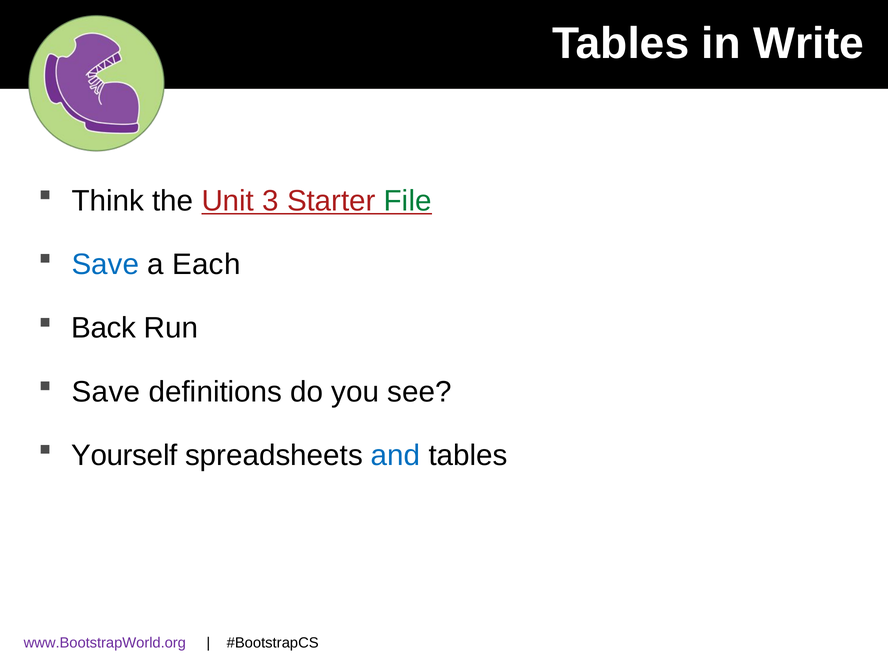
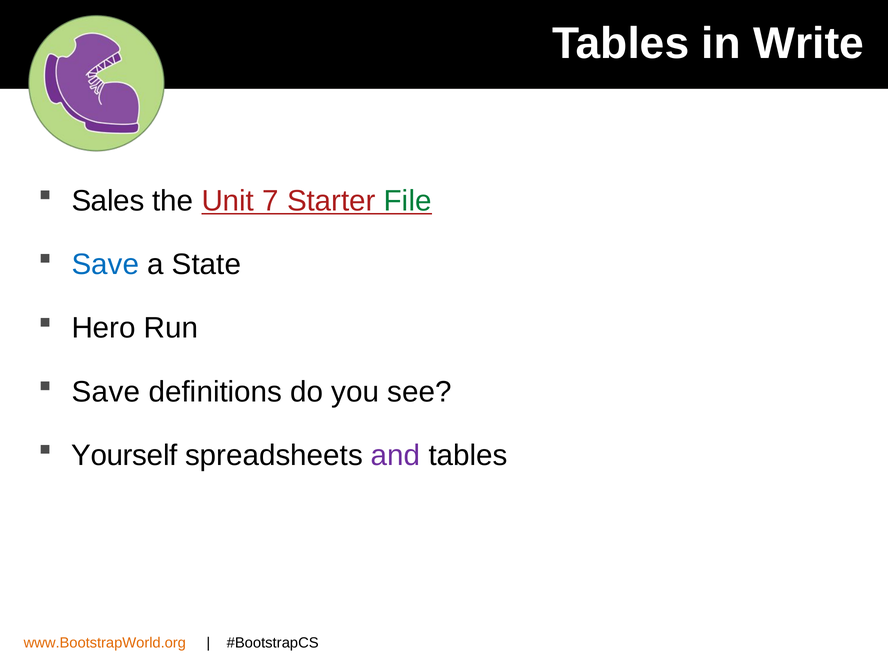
Think: Think -> Sales
3: 3 -> 7
Each: Each -> State
Back: Back -> Hero
and colour: blue -> purple
www.BootstrapWorld.org colour: purple -> orange
